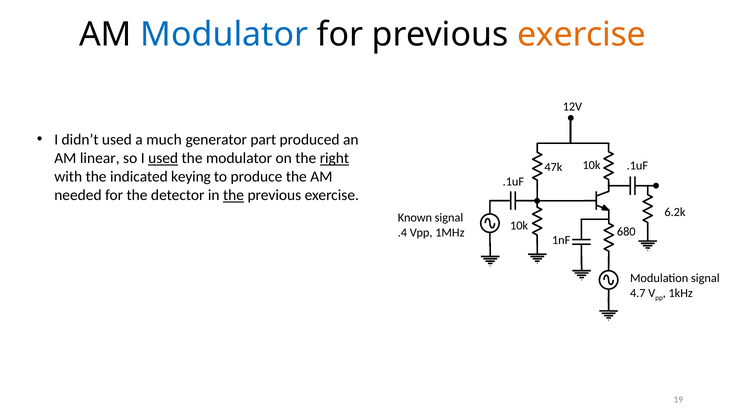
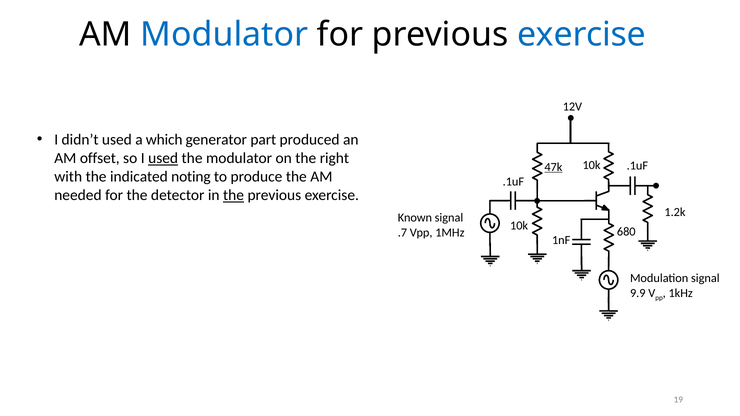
exercise at (582, 34) colour: orange -> blue
much: much -> which
linear: linear -> offset
right underline: present -> none
47k underline: none -> present
keying: keying -> noting
6.2k: 6.2k -> 1.2k
.4: .4 -> .7
4.7: 4.7 -> 9.9
